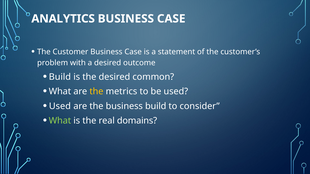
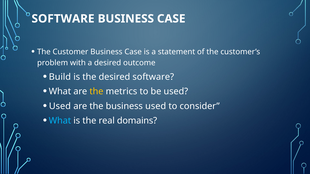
ANALYTICS at (63, 19): ANALYTICS -> SOFTWARE
desired common: common -> software
business build: build -> used
What at (60, 121) colour: light green -> light blue
